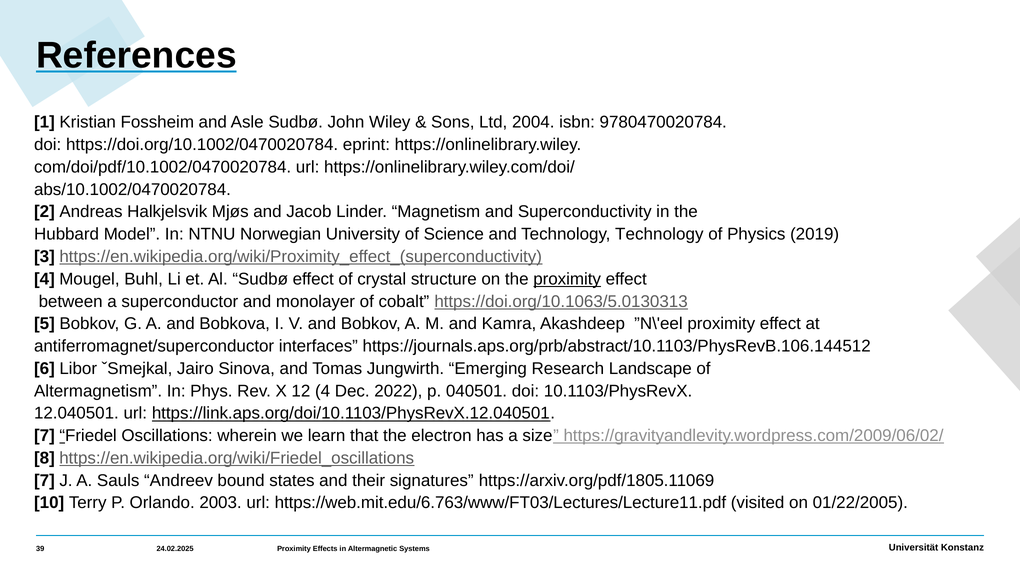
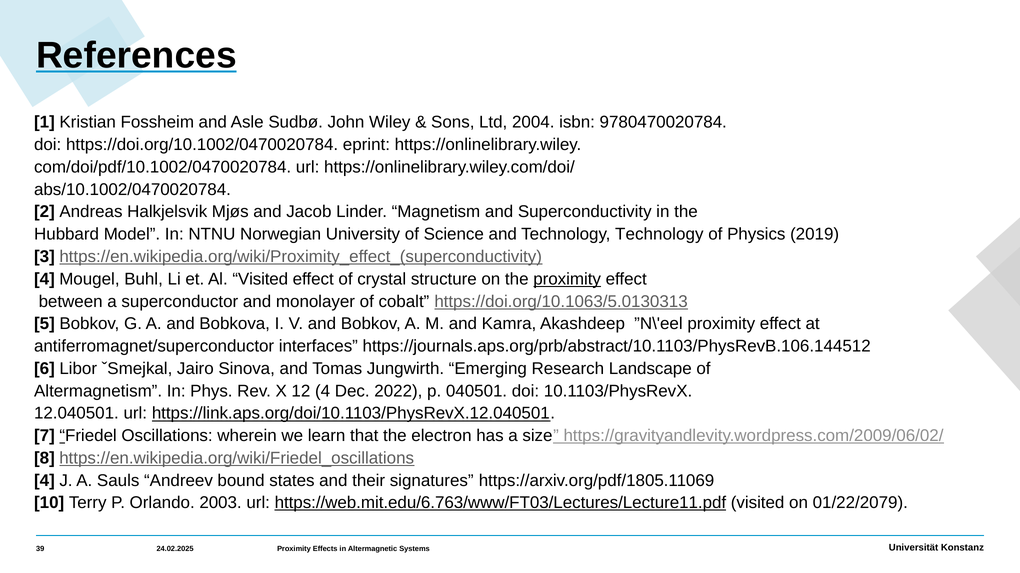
Al Sudbø: Sudbø -> Visited
7 at (44, 481): 7 -> 4
https://web.mit.edu/6.763/www/FT03/Lectures/Lecture11.pdf underline: none -> present
01/22/2005: 01/22/2005 -> 01/22/2079
